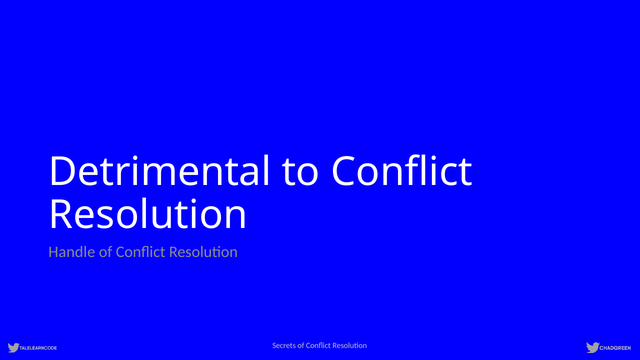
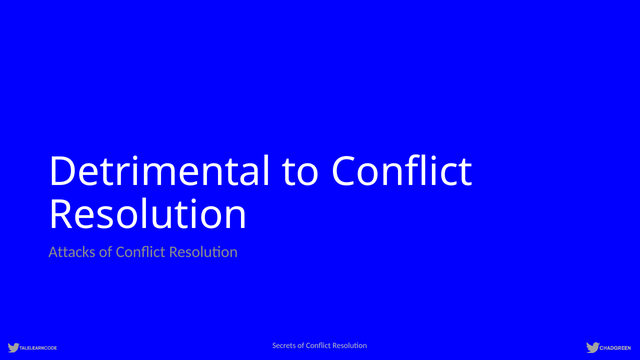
Handle: Handle -> Attacks
